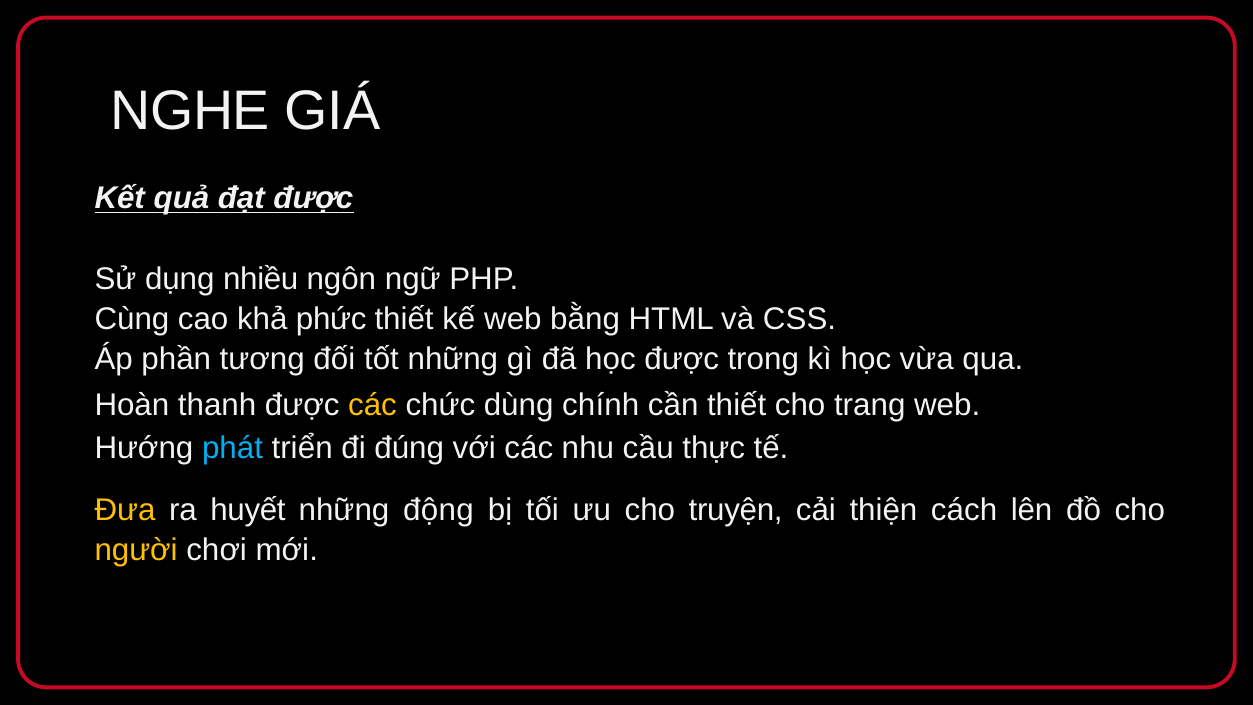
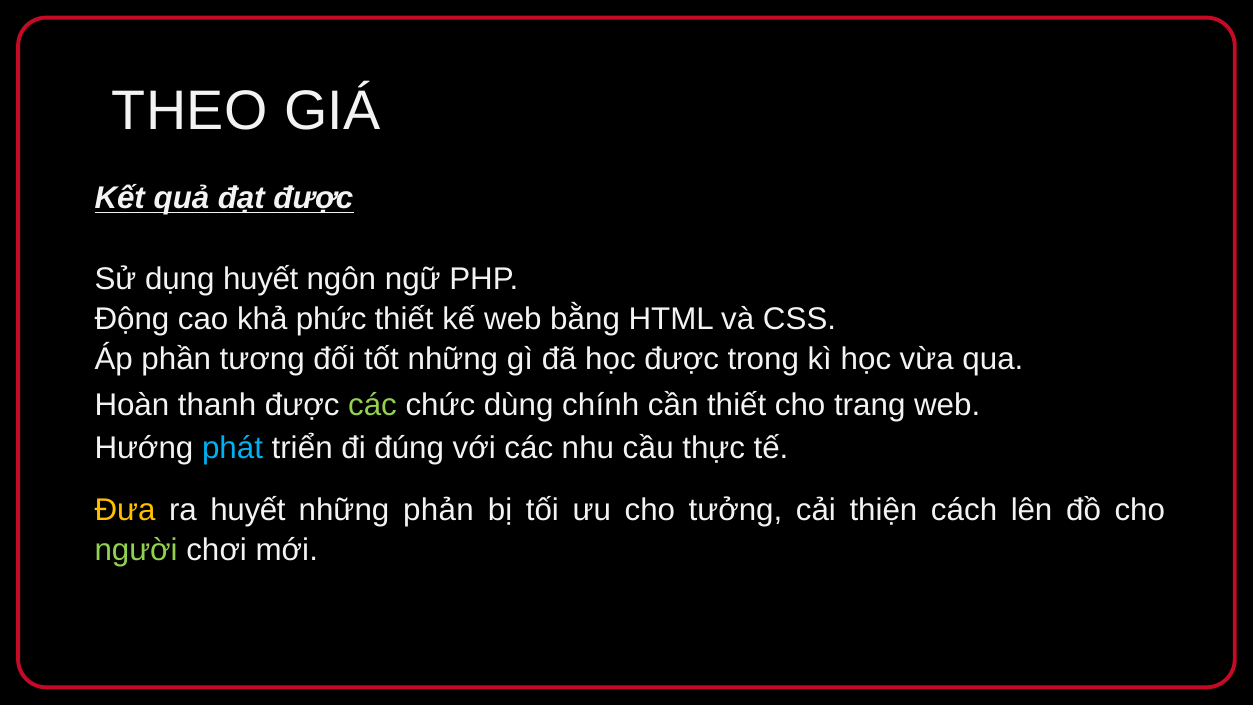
NGHE: NGHE -> THEO
dụng nhiều: nhiều -> huyết
Cùng: Cùng -> Động
các at (373, 405) colour: yellow -> light green
động: động -> phản
truyện: truyện -> tưởng
người colour: yellow -> light green
